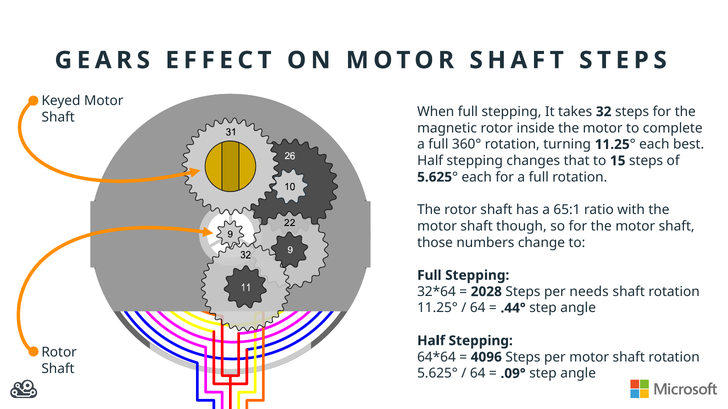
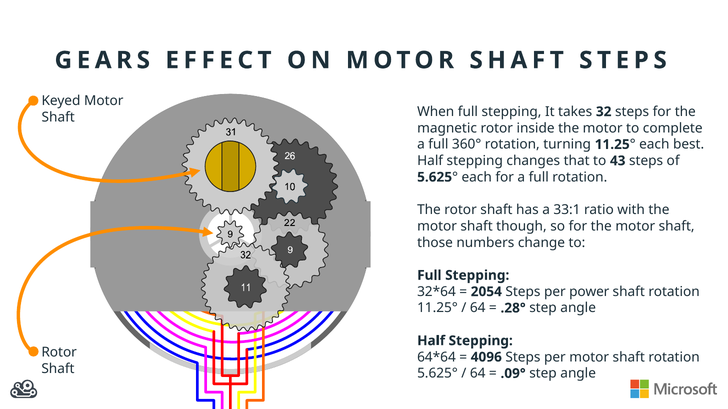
15: 15 -> 43
65:1: 65:1 -> 33:1
2028: 2028 -> 2054
needs: needs -> power
.44°: .44° -> .28°
